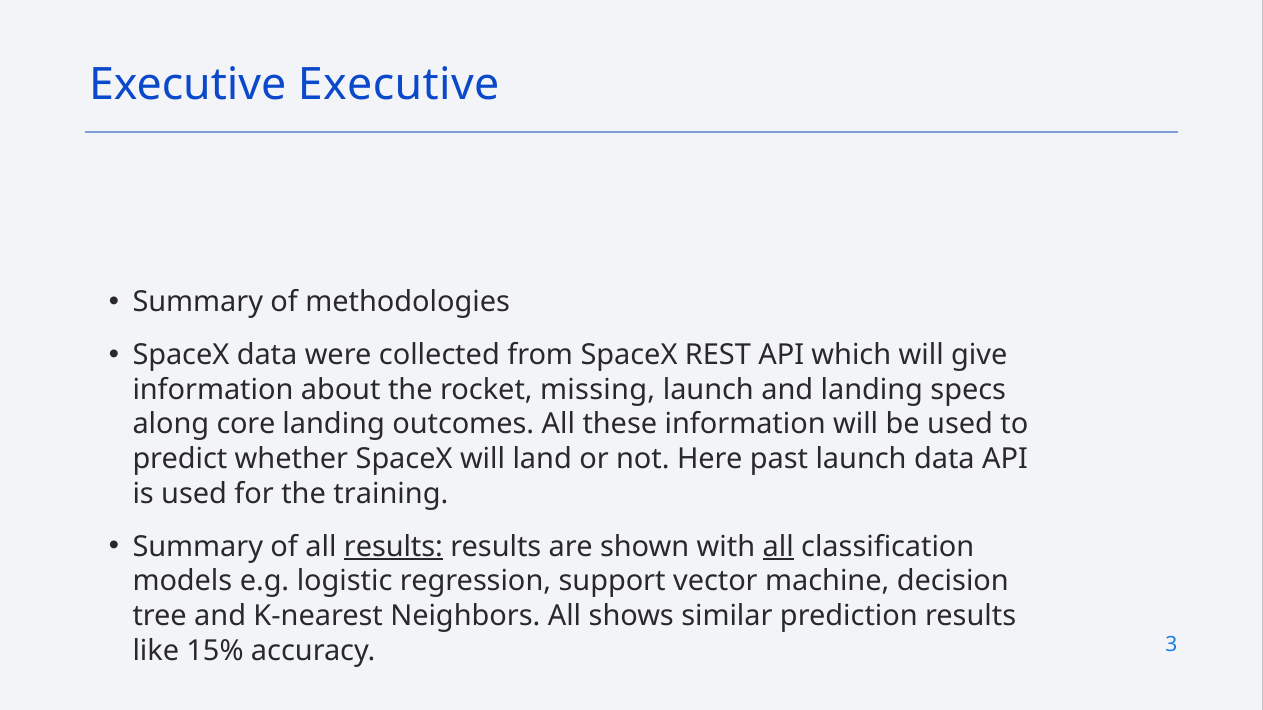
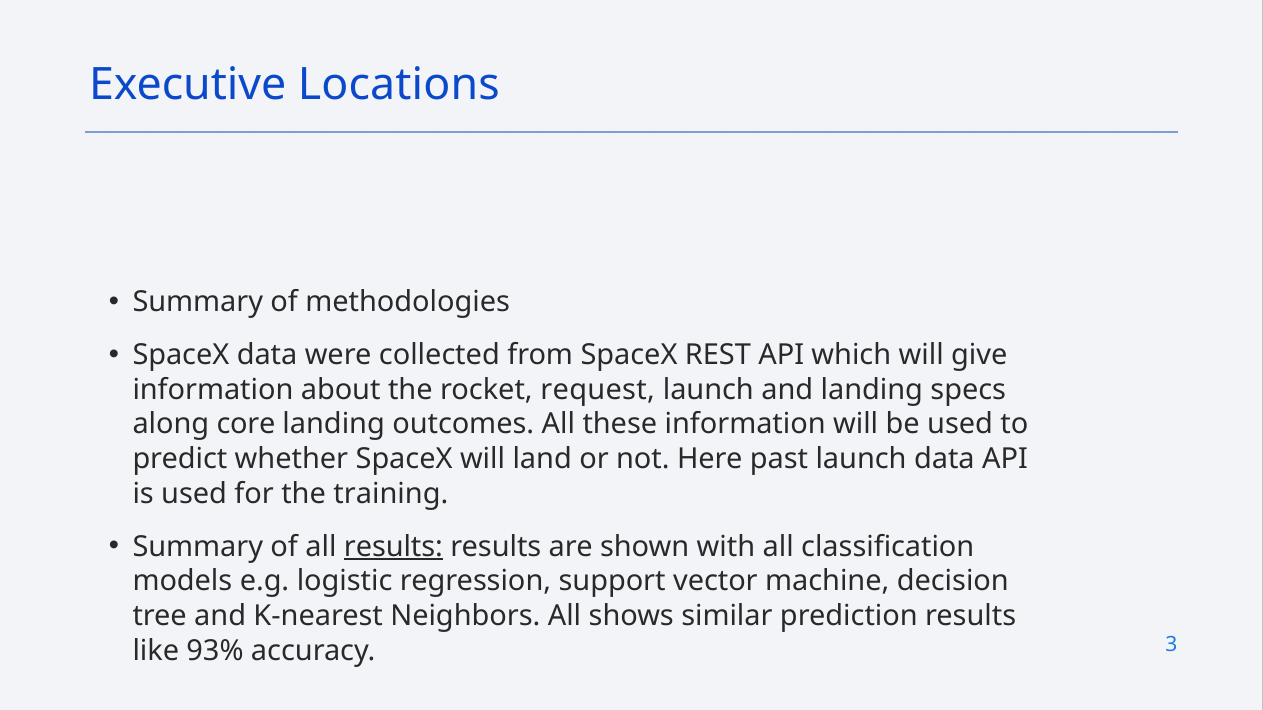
Executive Executive: Executive -> Locations
missing: missing -> request
all at (778, 547) underline: present -> none
15%: 15% -> 93%
